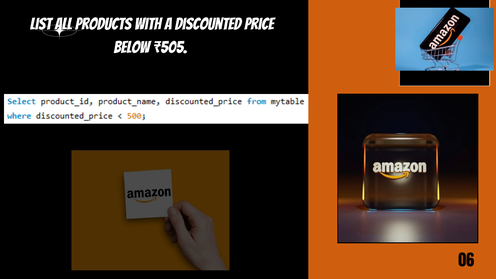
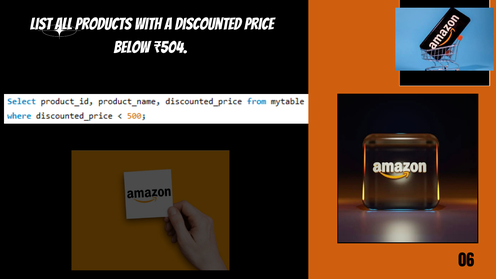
₹505: ₹505 -> ₹504
